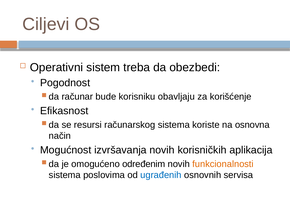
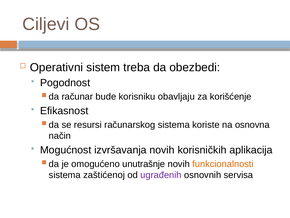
određenim: određenim -> unutrašnje
poslovima: poslovima -> zaštićenoj
ugrađenih colour: blue -> purple
